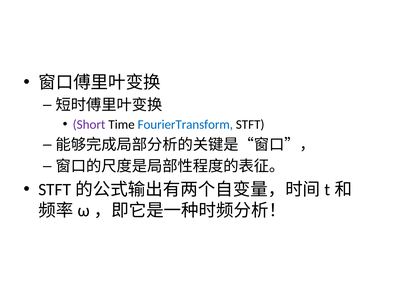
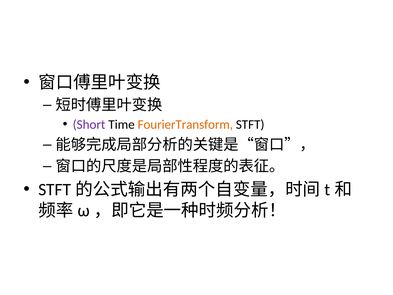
FourierTransform colour: blue -> orange
